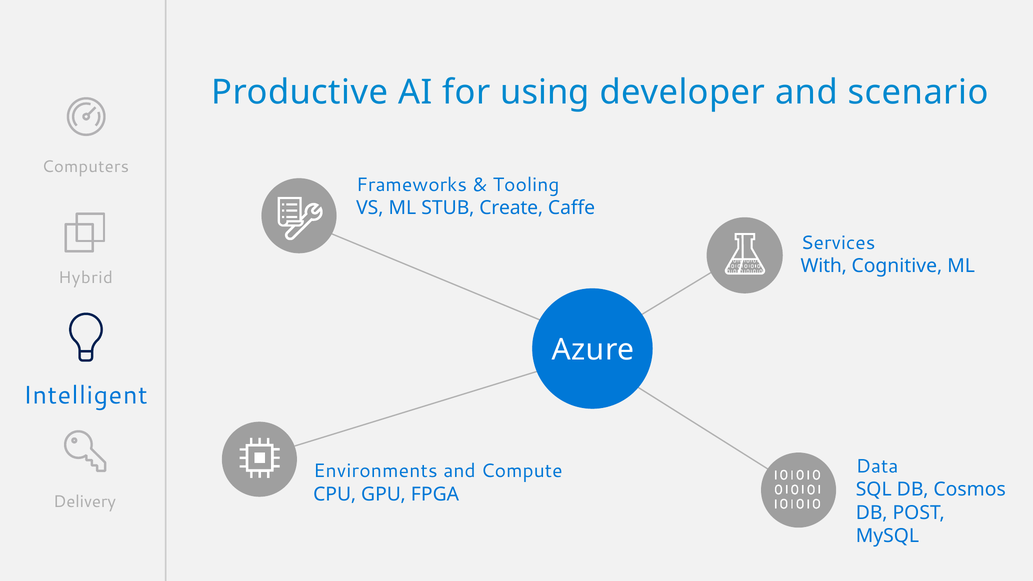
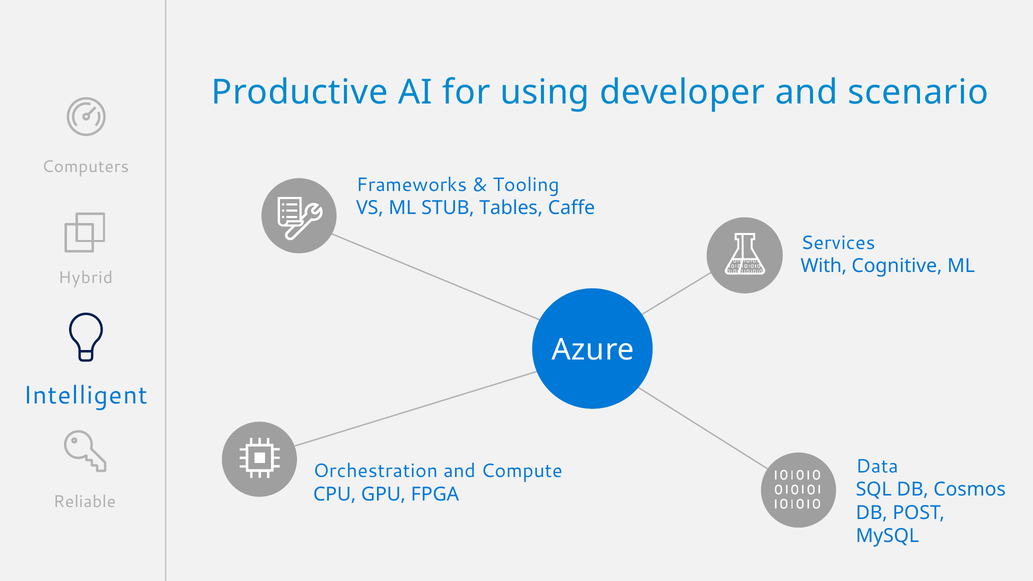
Create: Create -> Tables
Environments: Environments -> Orchestration
Delivery: Delivery -> Reliable
